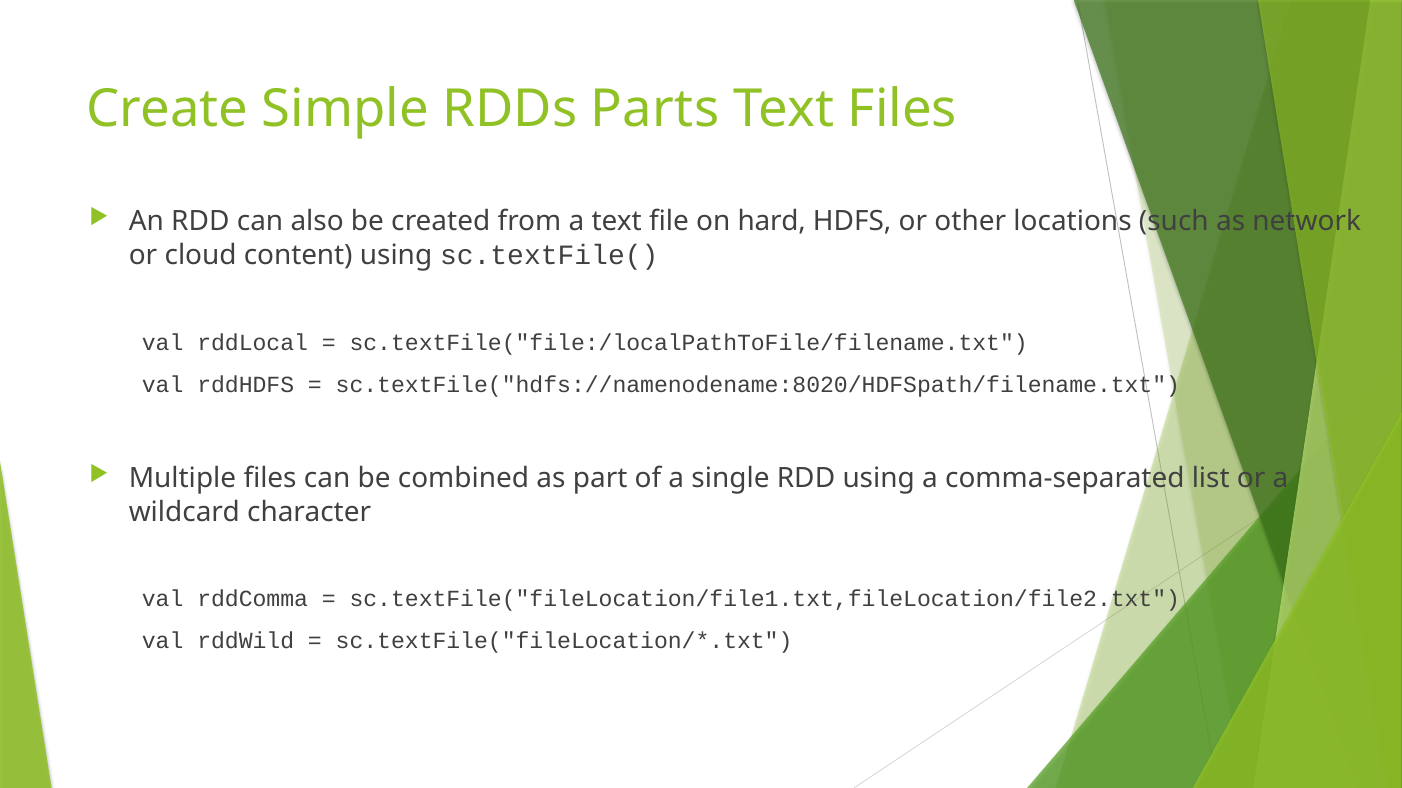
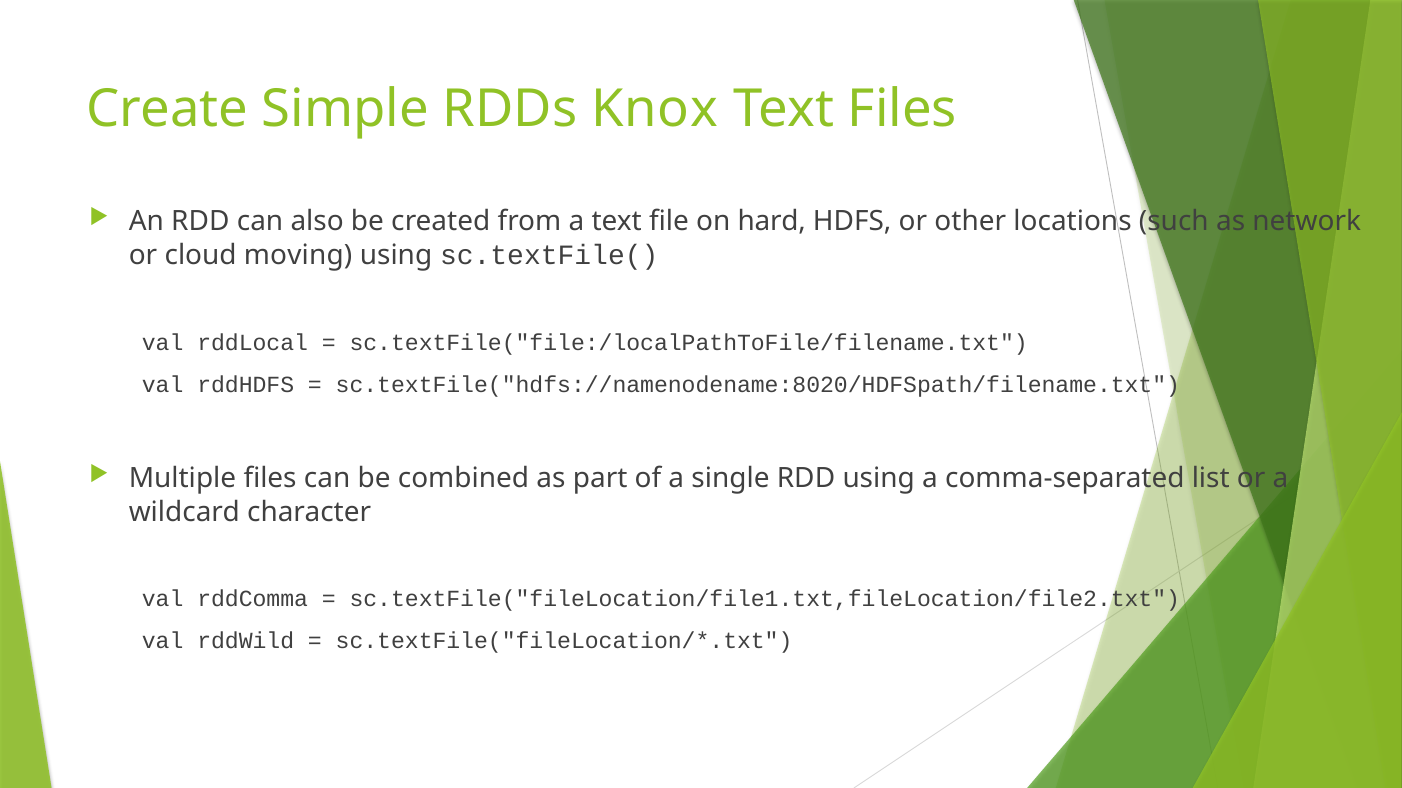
Parts: Parts -> Knox
content: content -> moving
